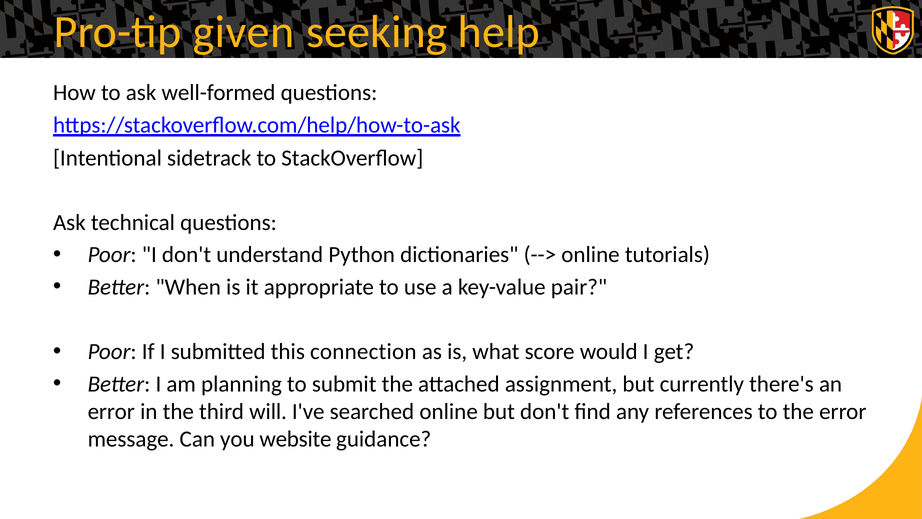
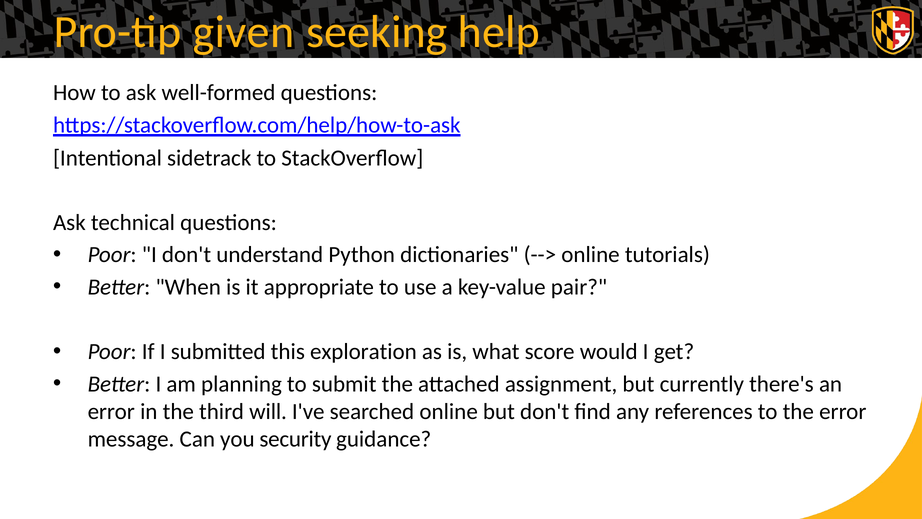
connection: connection -> exploration
website: website -> security
